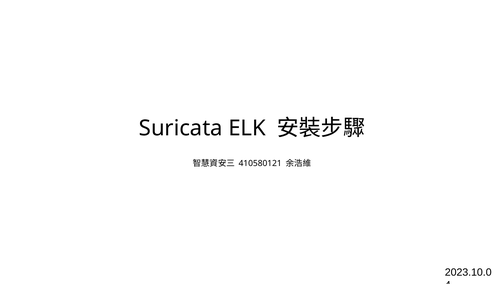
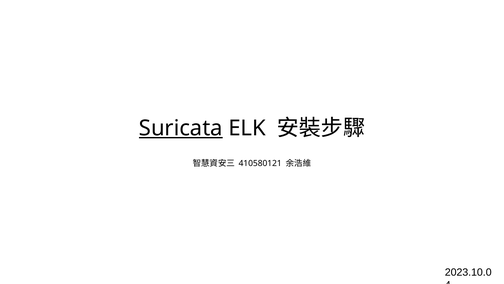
Suricata underline: none -> present
